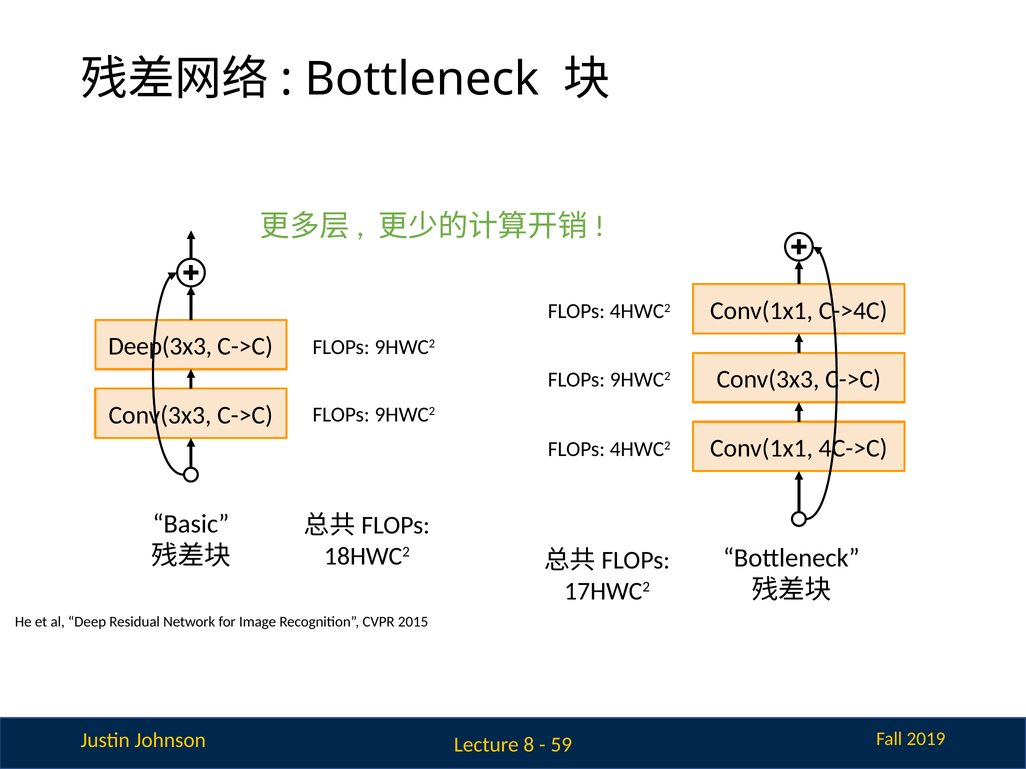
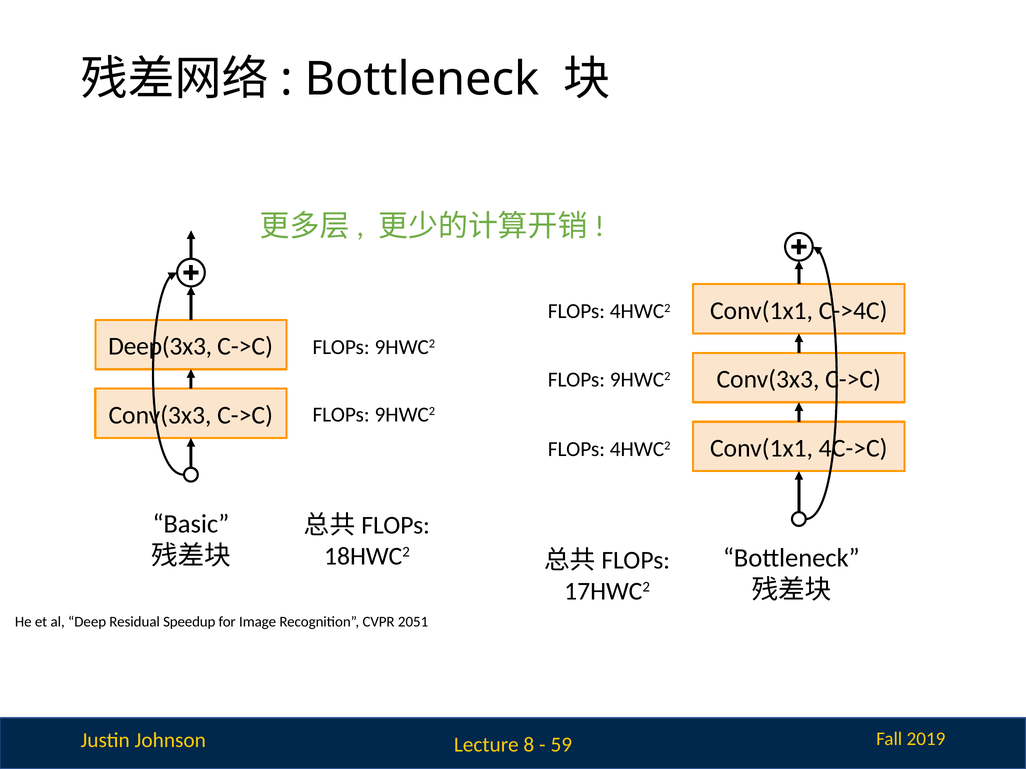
Network: Network -> Speedup
2015: 2015 -> 2051
